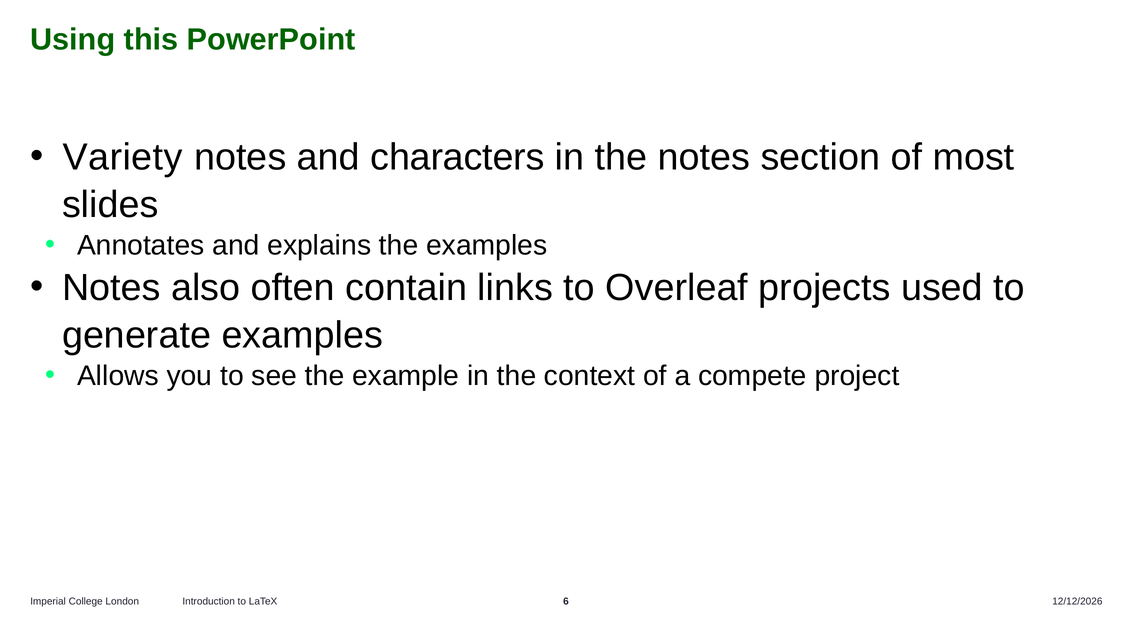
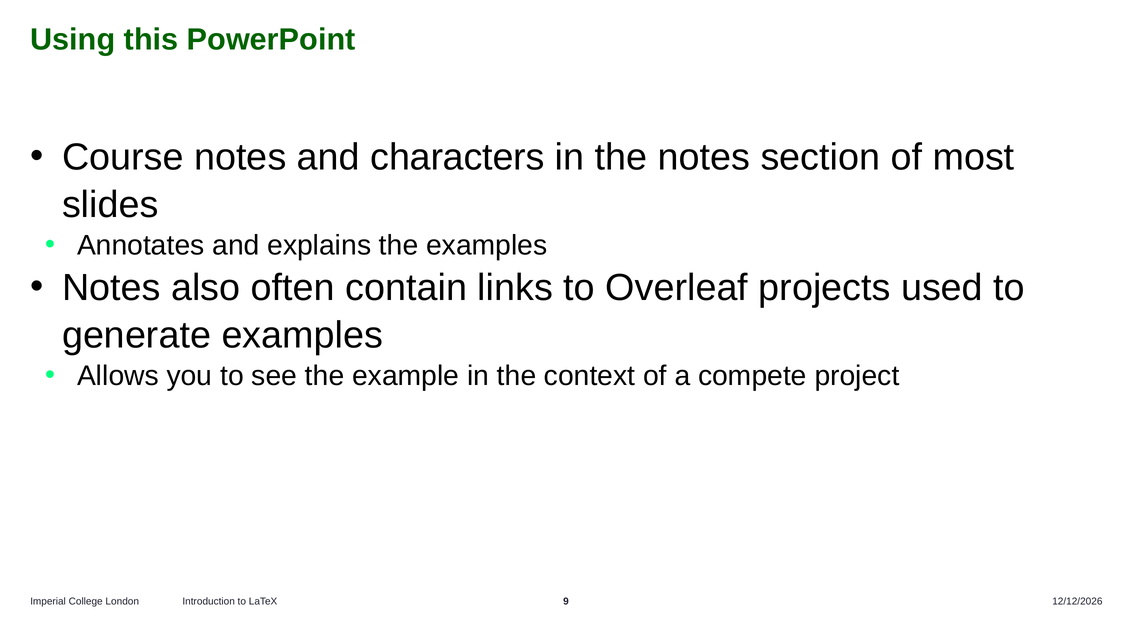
Variety: Variety -> Course
6: 6 -> 9
